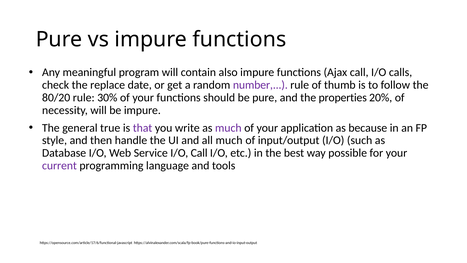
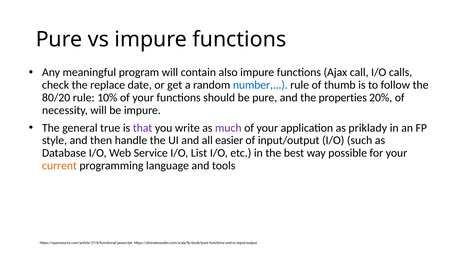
number colour: purple -> blue
30%: 30% -> 10%
because: because -> priklady
all much: much -> easier
I/O Call: Call -> List
current colour: purple -> orange
